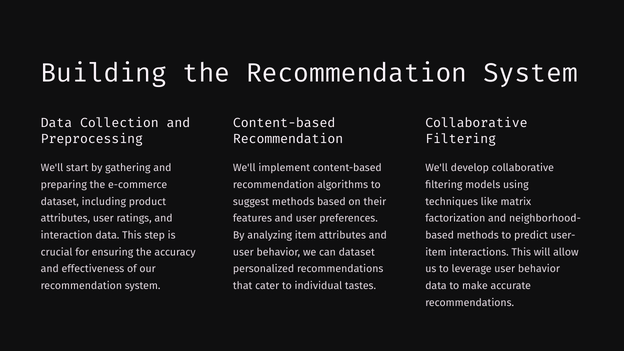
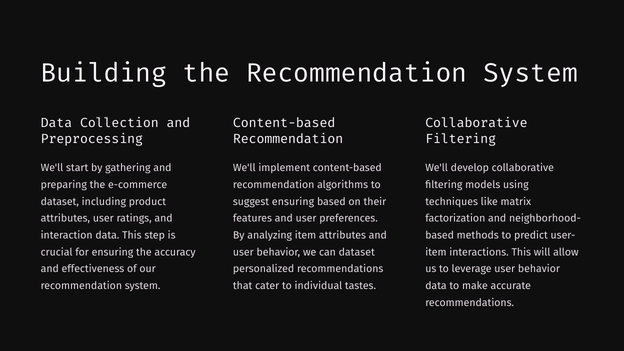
suggest methods: methods -> ensuring
